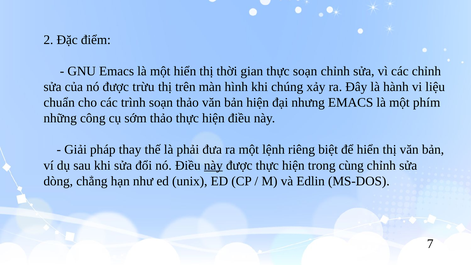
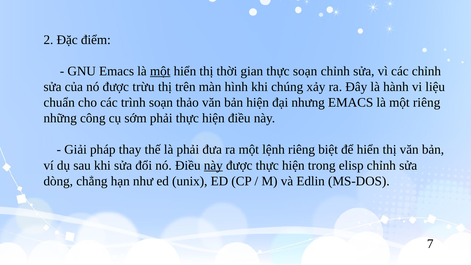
một at (160, 71) underline: none -> present
một phím: phím -> riêng
sớm thảo: thảo -> phải
cùng: cùng -> elisp
